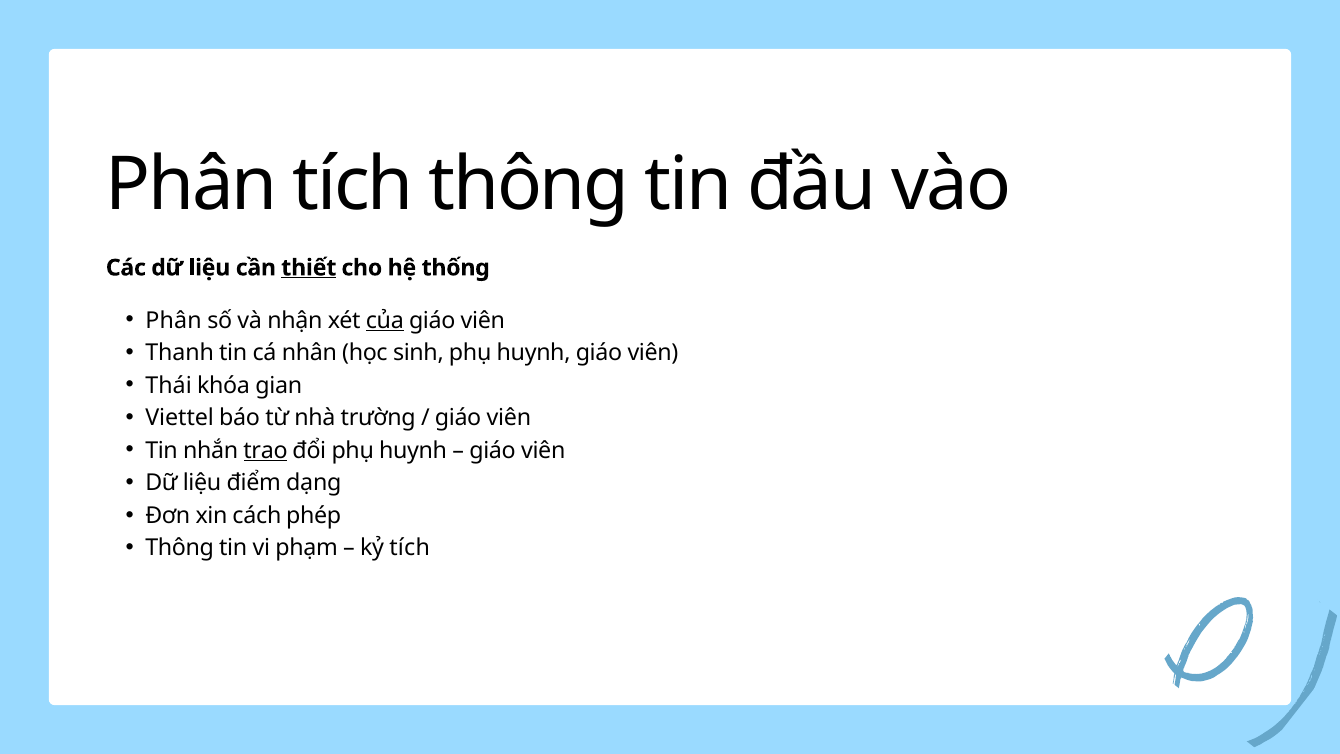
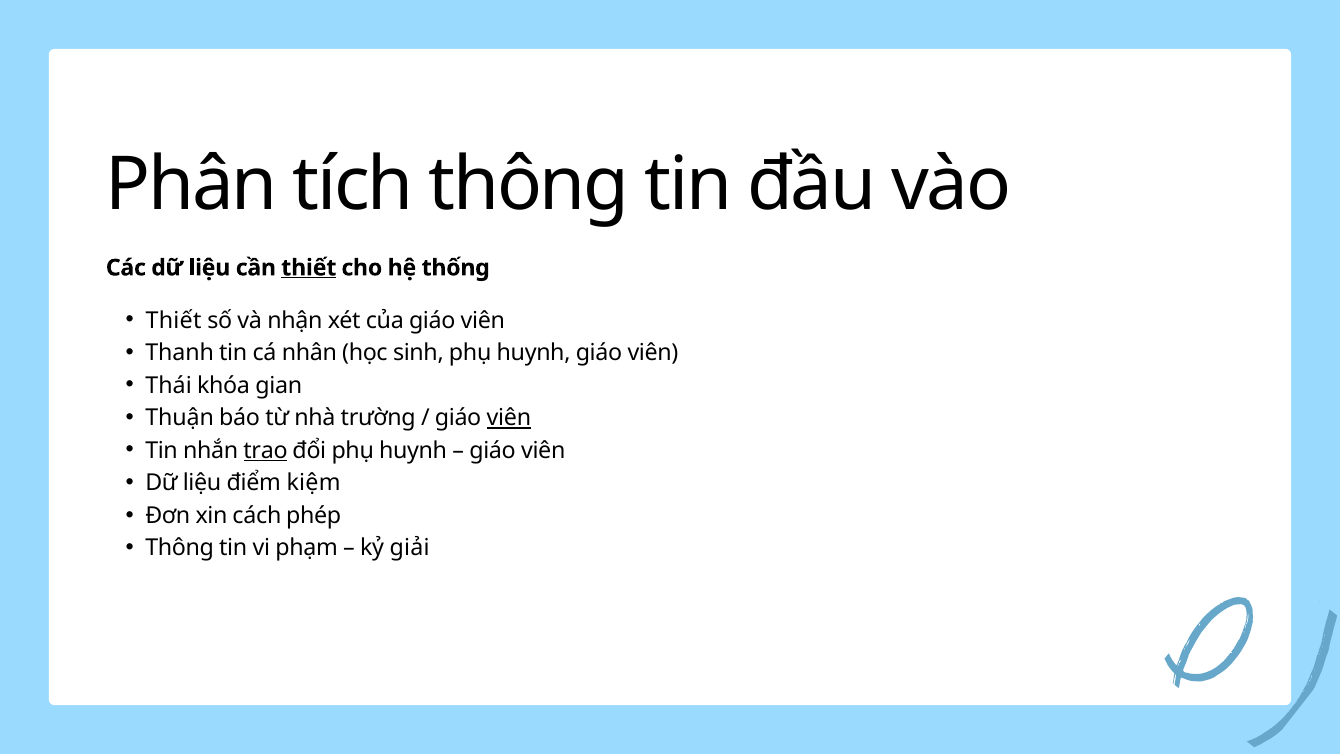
Phân at (174, 320): Phân -> Thiết
của underline: present -> none
Viettel: Viettel -> Thuận
viên at (509, 418) underline: none -> present
dạng: dạng -> kiệm
kỷ tích: tích -> giải
